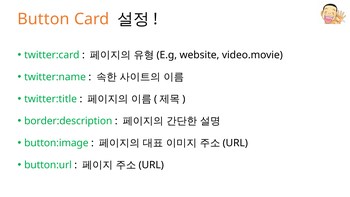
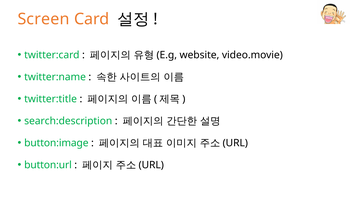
Button: Button -> Screen
border:description: border:description -> search:description
